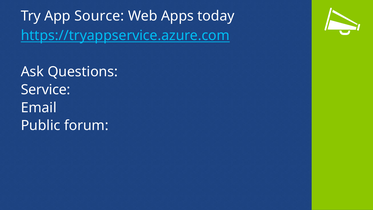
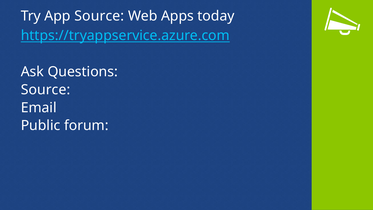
Service at (46, 90): Service -> Source
